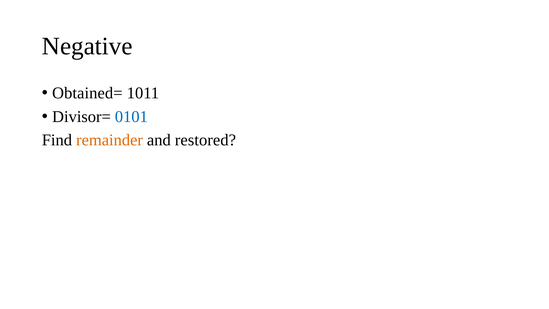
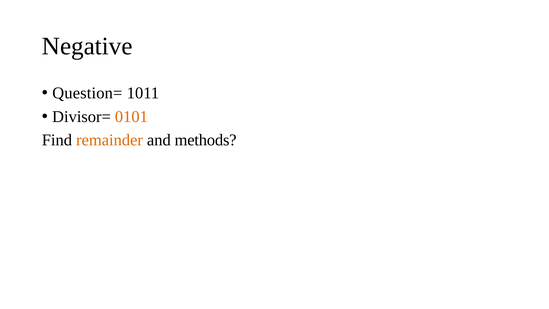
Obtained=: Obtained= -> Question=
0101 colour: blue -> orange
restored: restored -> methods
